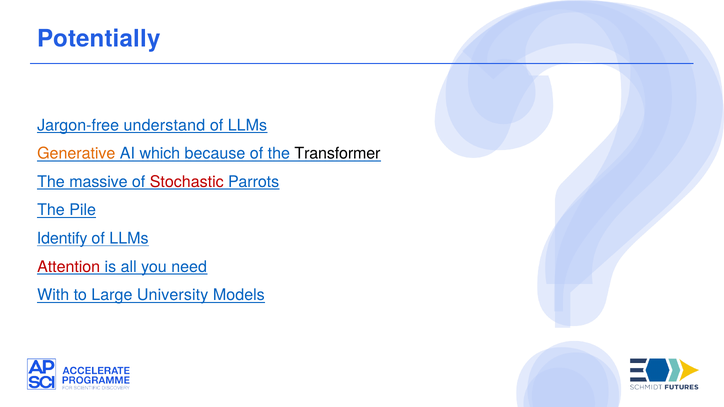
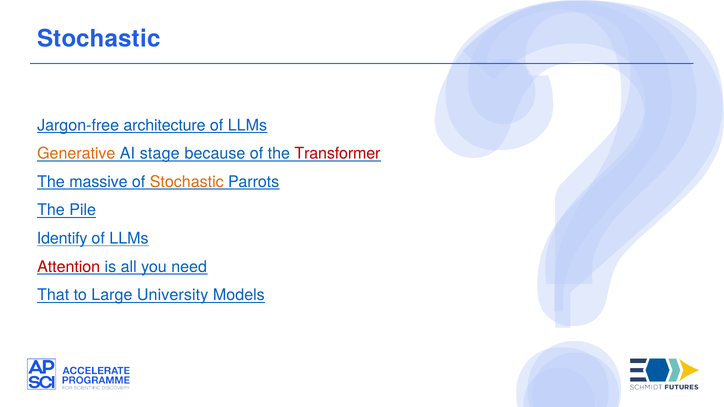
Potentially at (99, 39): Potentially -> Stochastic
understand: understand -> architecture
which: which -> stage
Transformer colour: black -> red
Stochastic at (187, 182) colour: red -> orange
With: With -> That
